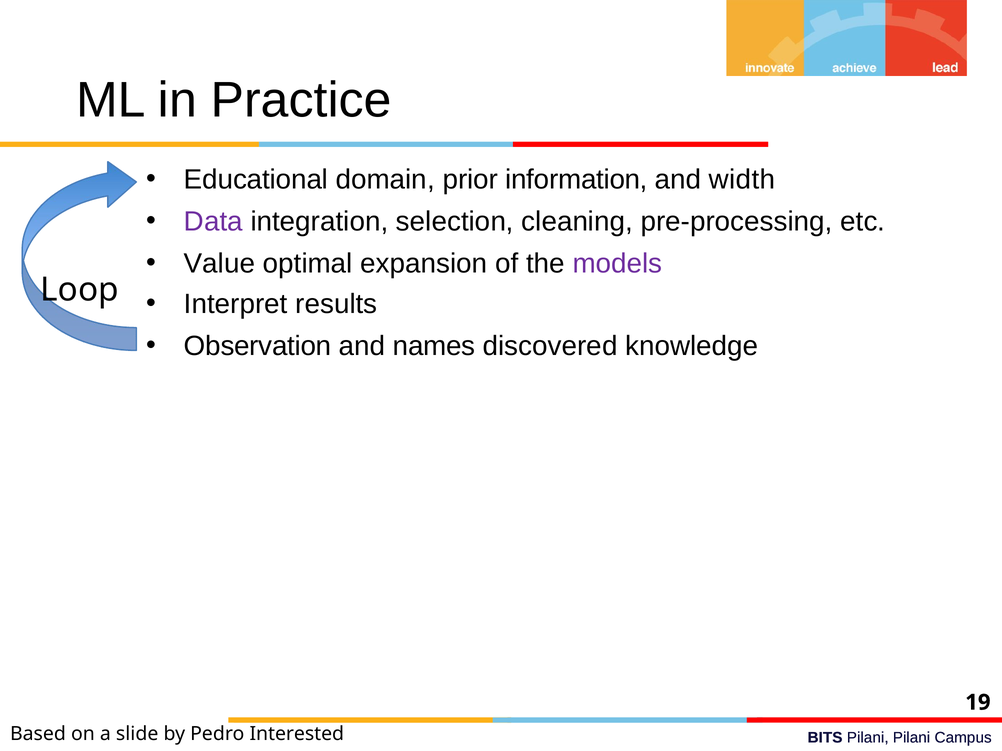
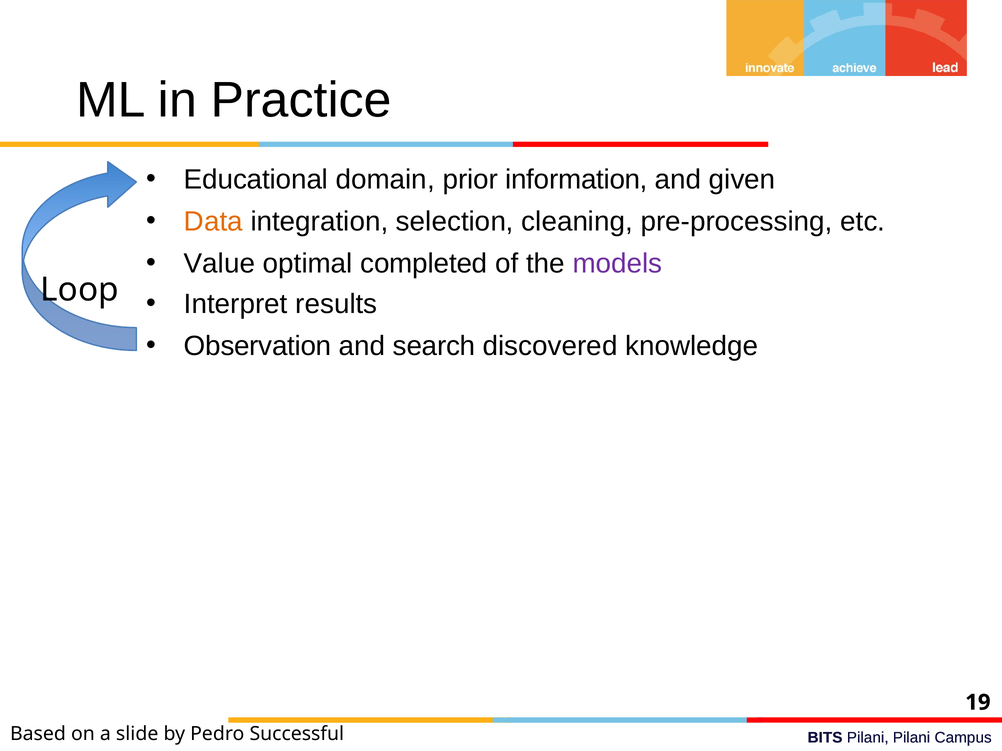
width: width -> given
Data colour: purple -> orange
expansion: expansion -> completed
names: names -> search
Interested: Interested -> Successful
